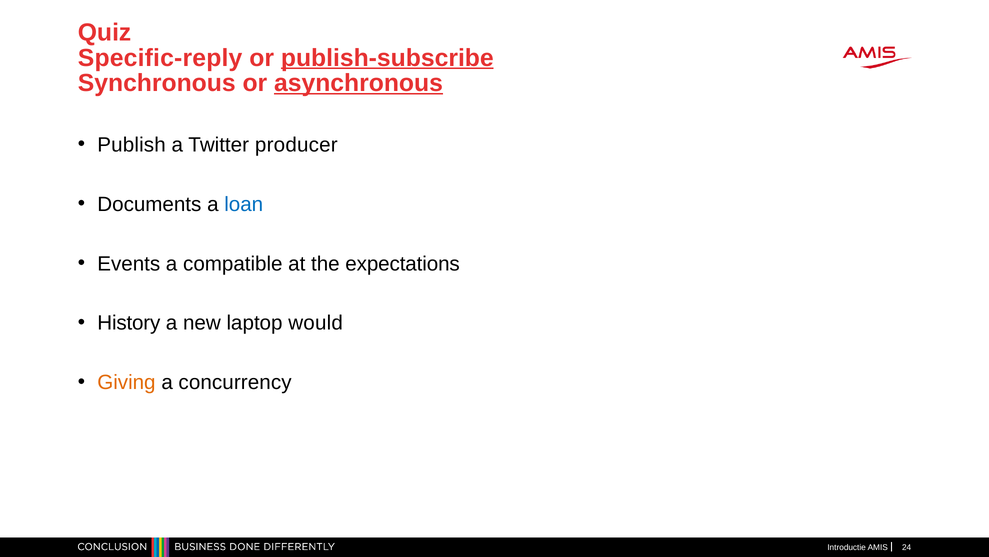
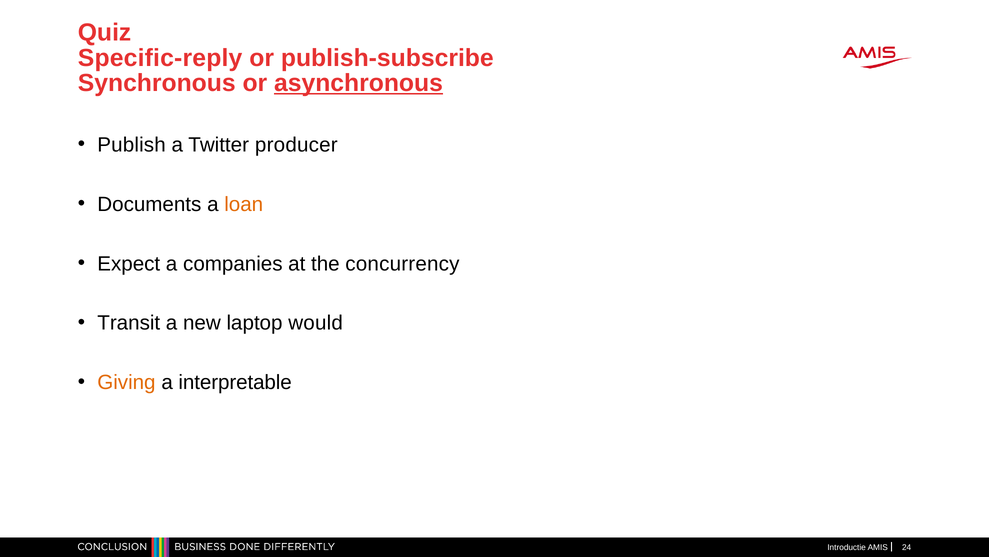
publish-subscribe underline: present -> none
loan colour: blue -> orange
Events: Events -> Expect
compatible: compatible -> companies
expectations: expectations -> concurrency
History: History -> Transit
concurrency: concurrency -> interpretable
